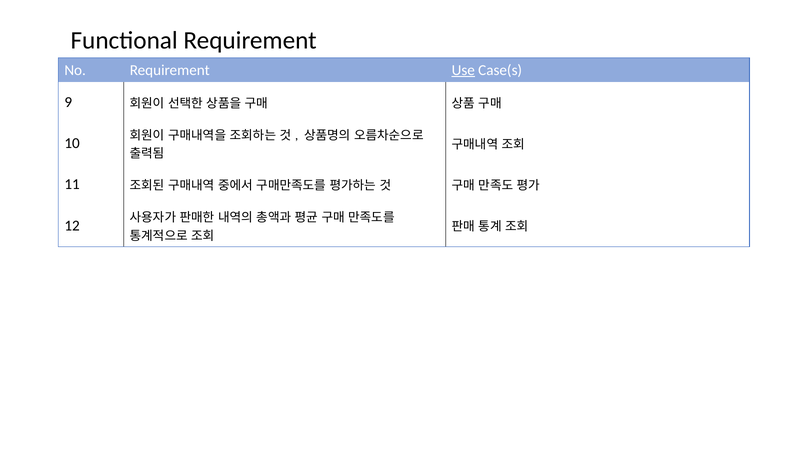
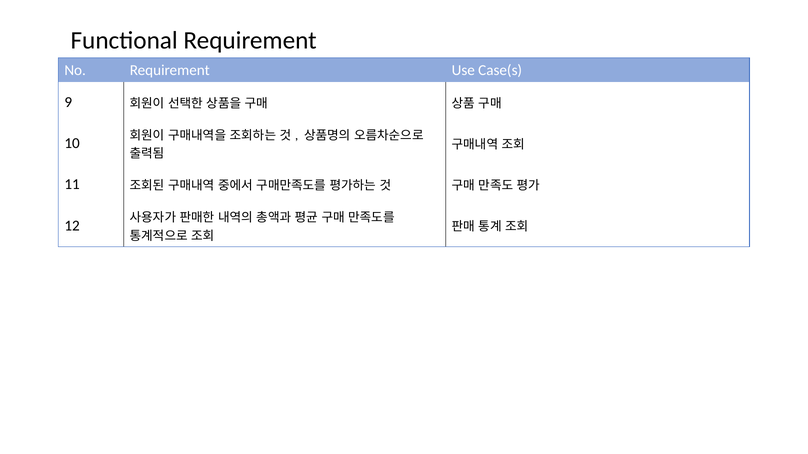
Use underline: present -> none
